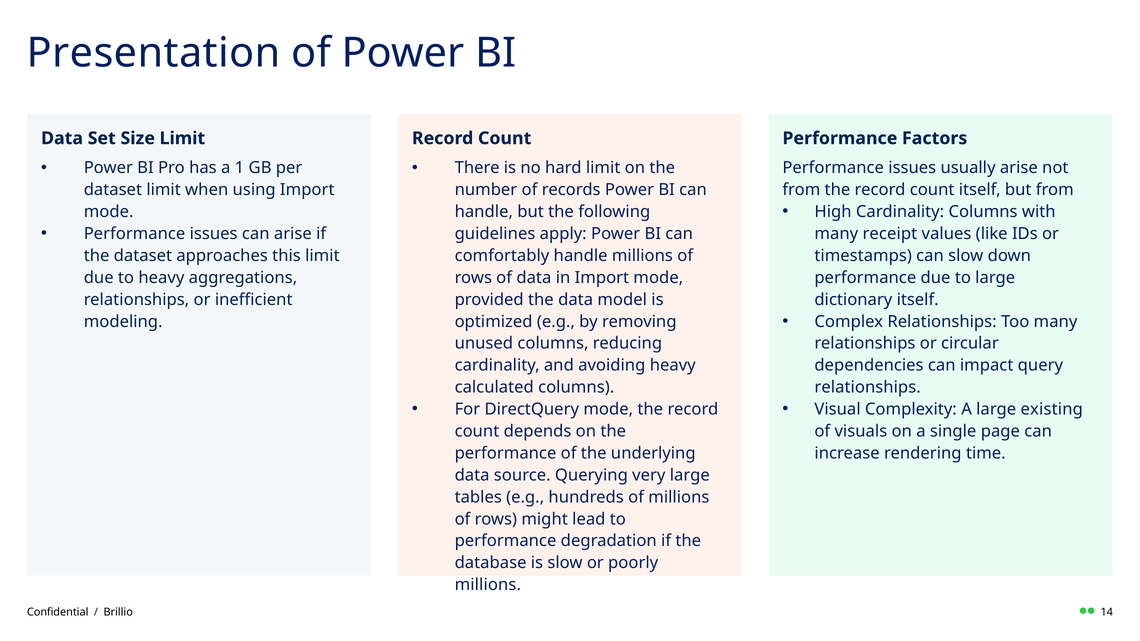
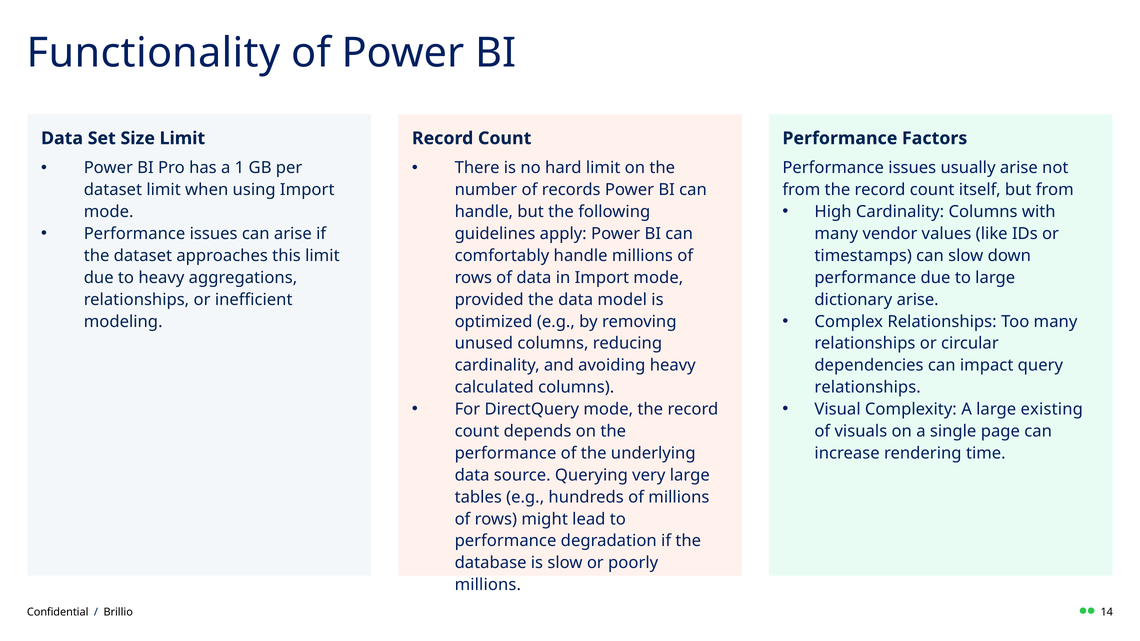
Presentation: Presentation -> Functionality
receipt: receipt -> vendor
dictionary itself: itself -> arise
